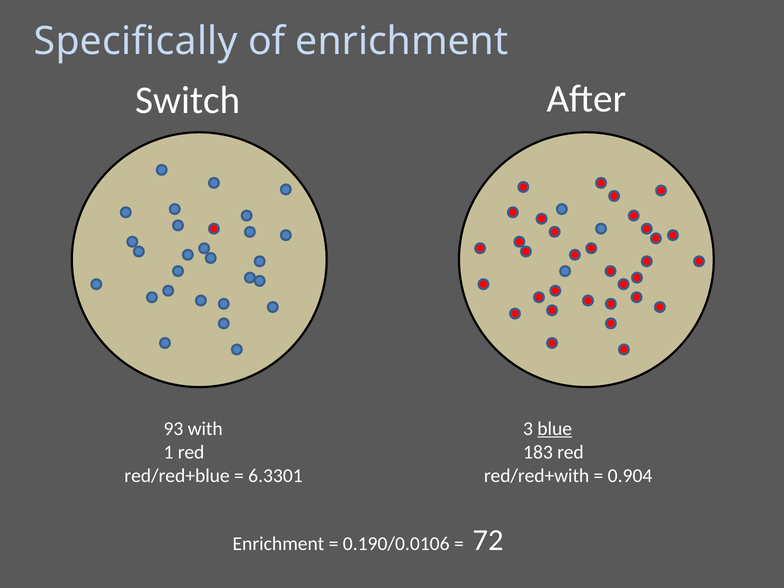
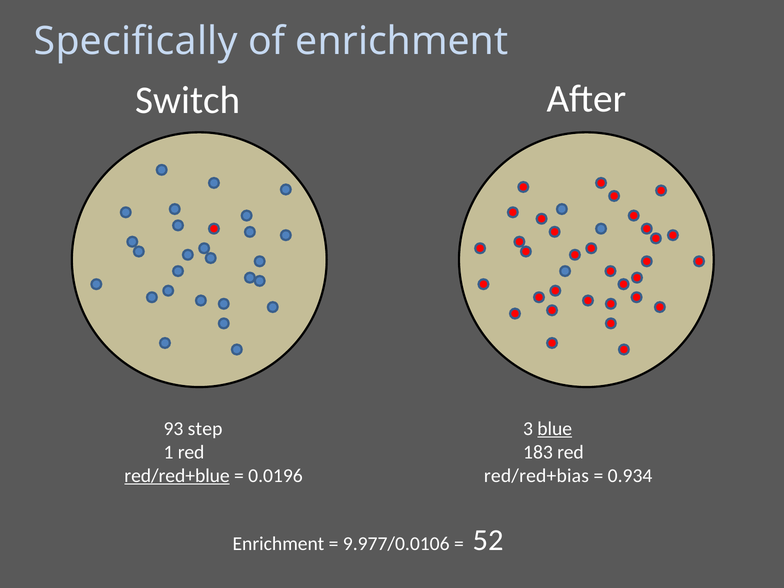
with: with -> step
red/red+blue underline: none -> present
6.3301: 6.3301 -> 0.0196
red/red+with: red/red+with -> red/red+bias
0.904: 0.904 -> 0.934
0.190/0.0106: 0.190/0.0106 -> 9.977/0.0106
72: 72 -> 52
